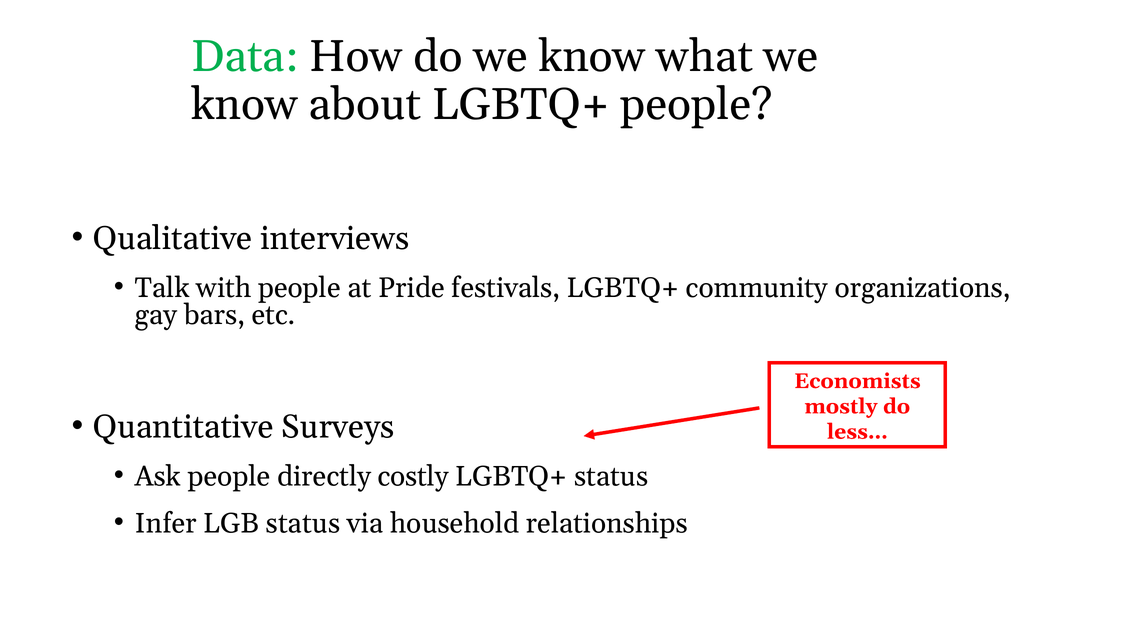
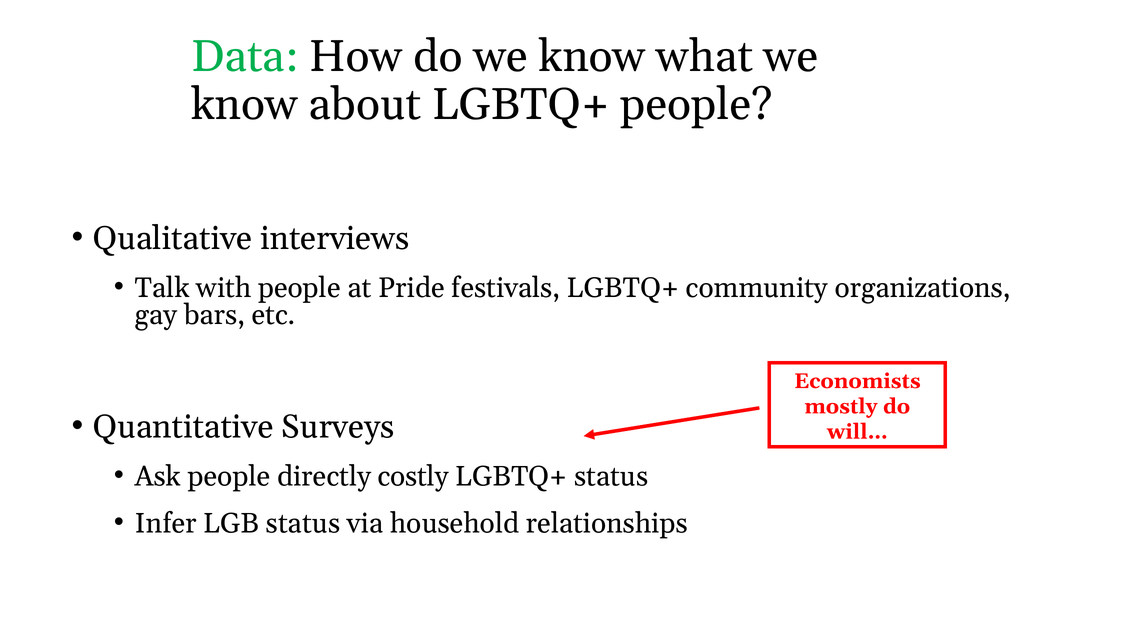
less…: less… -> will…
